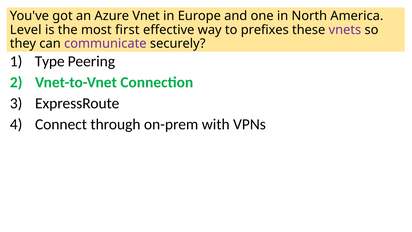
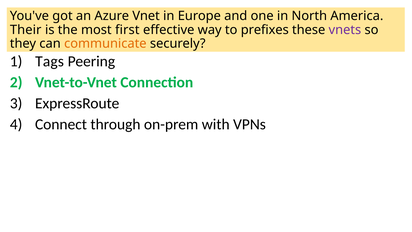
Level: Level -> Their
communicate colour: purple -> orange
Type: Type -> Tags
